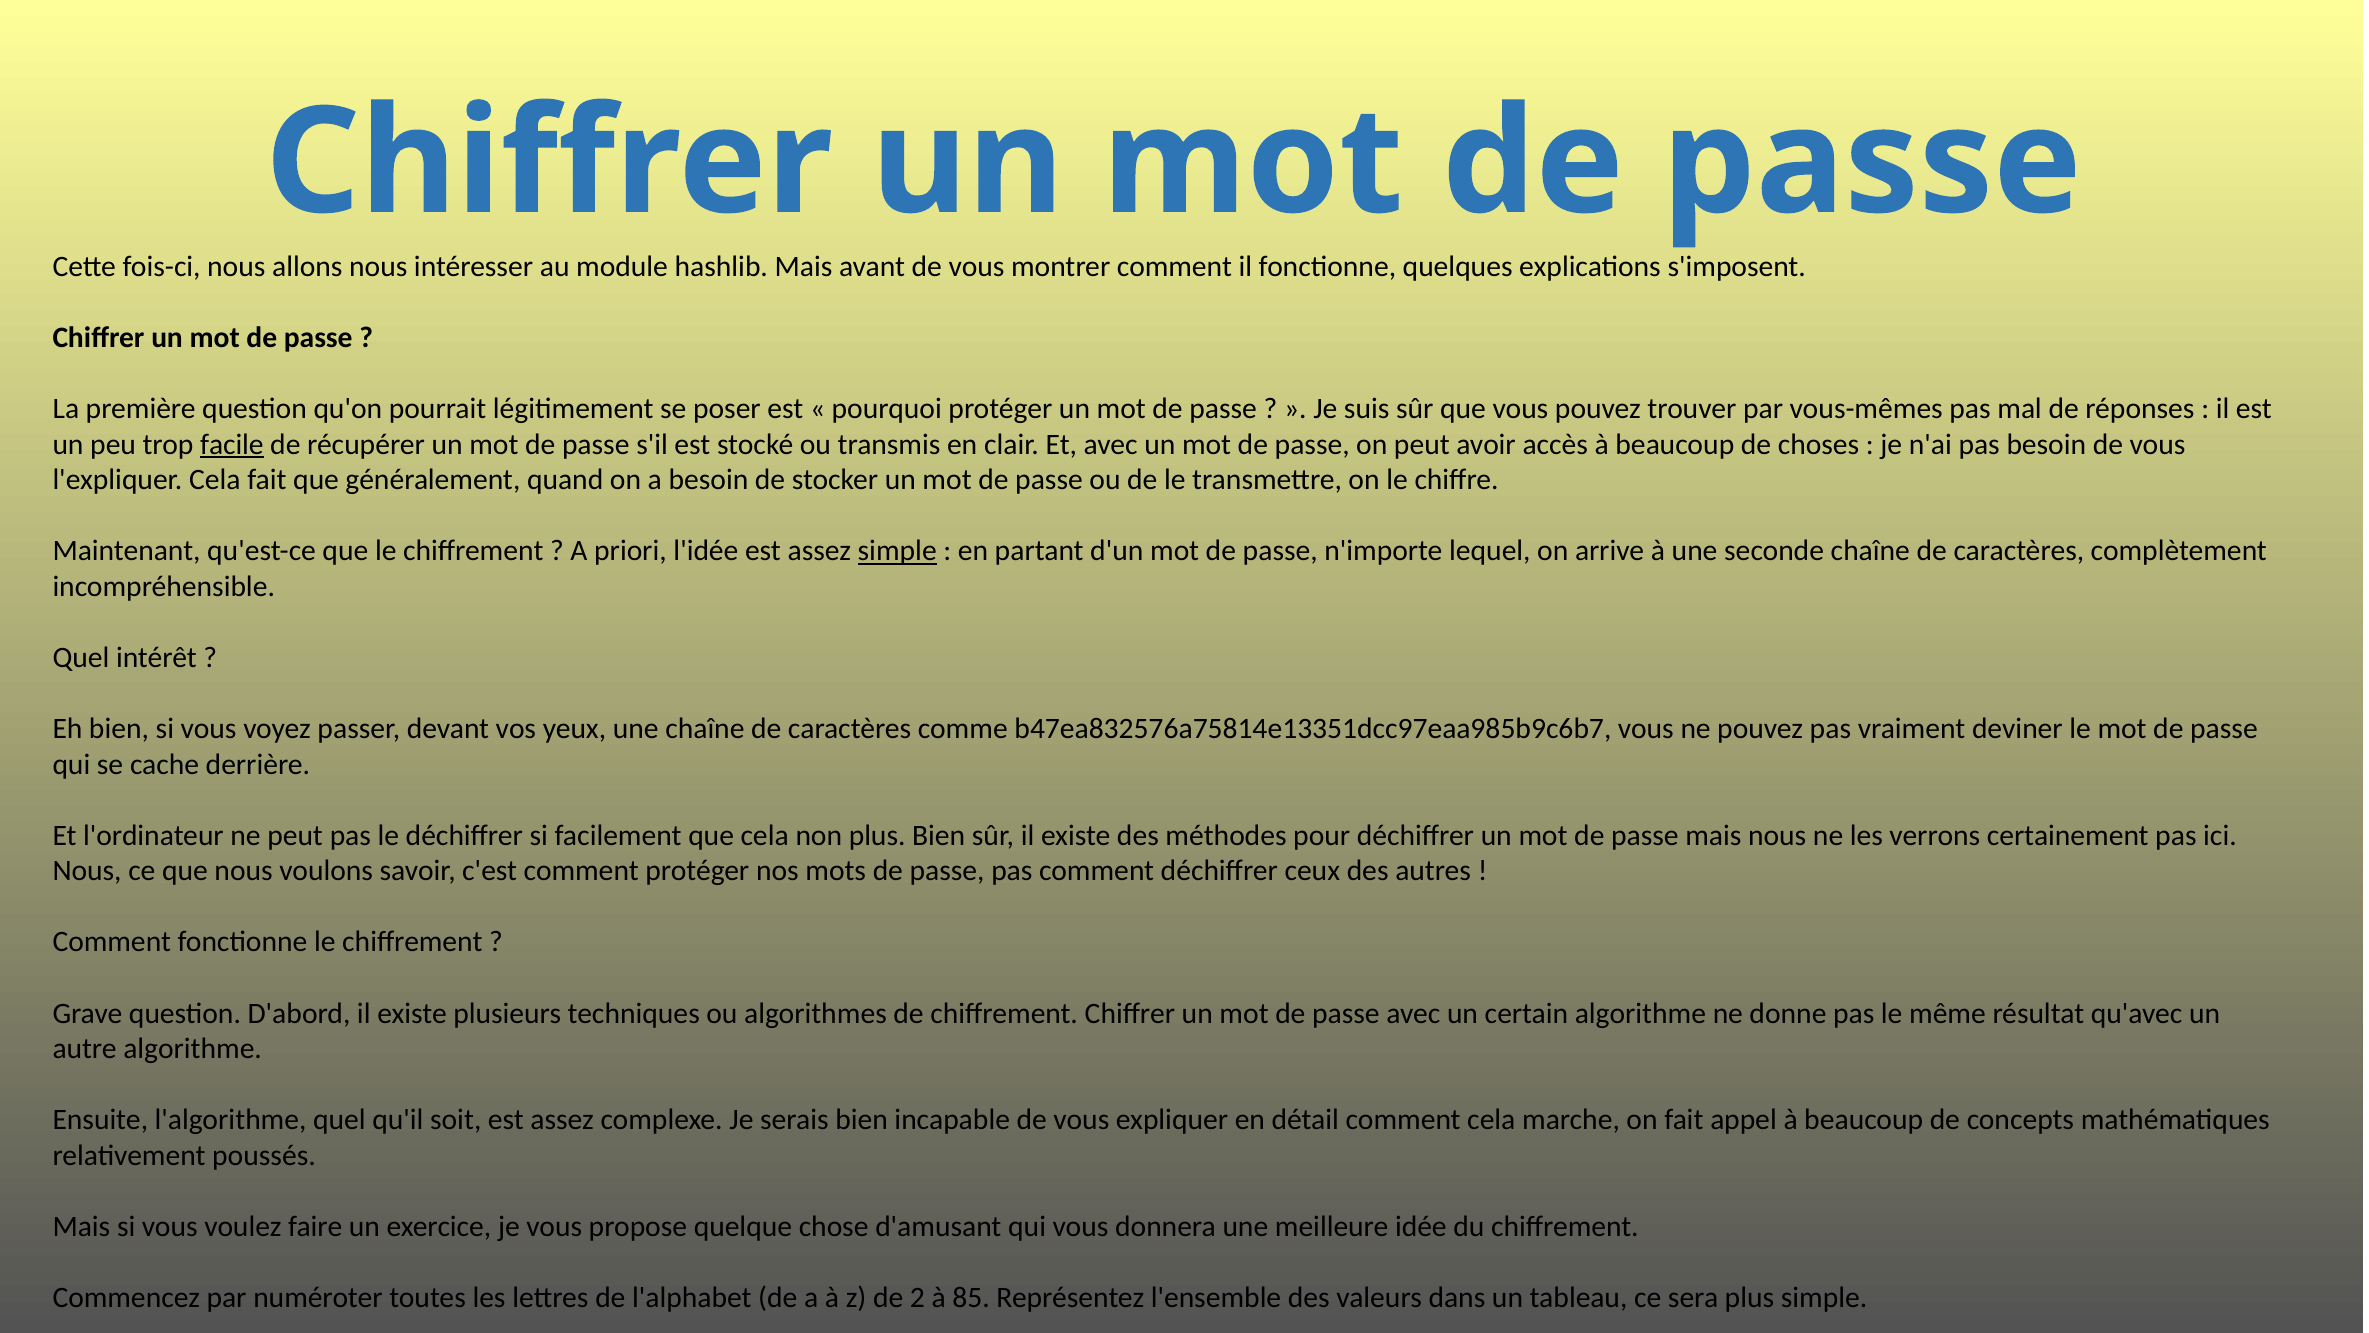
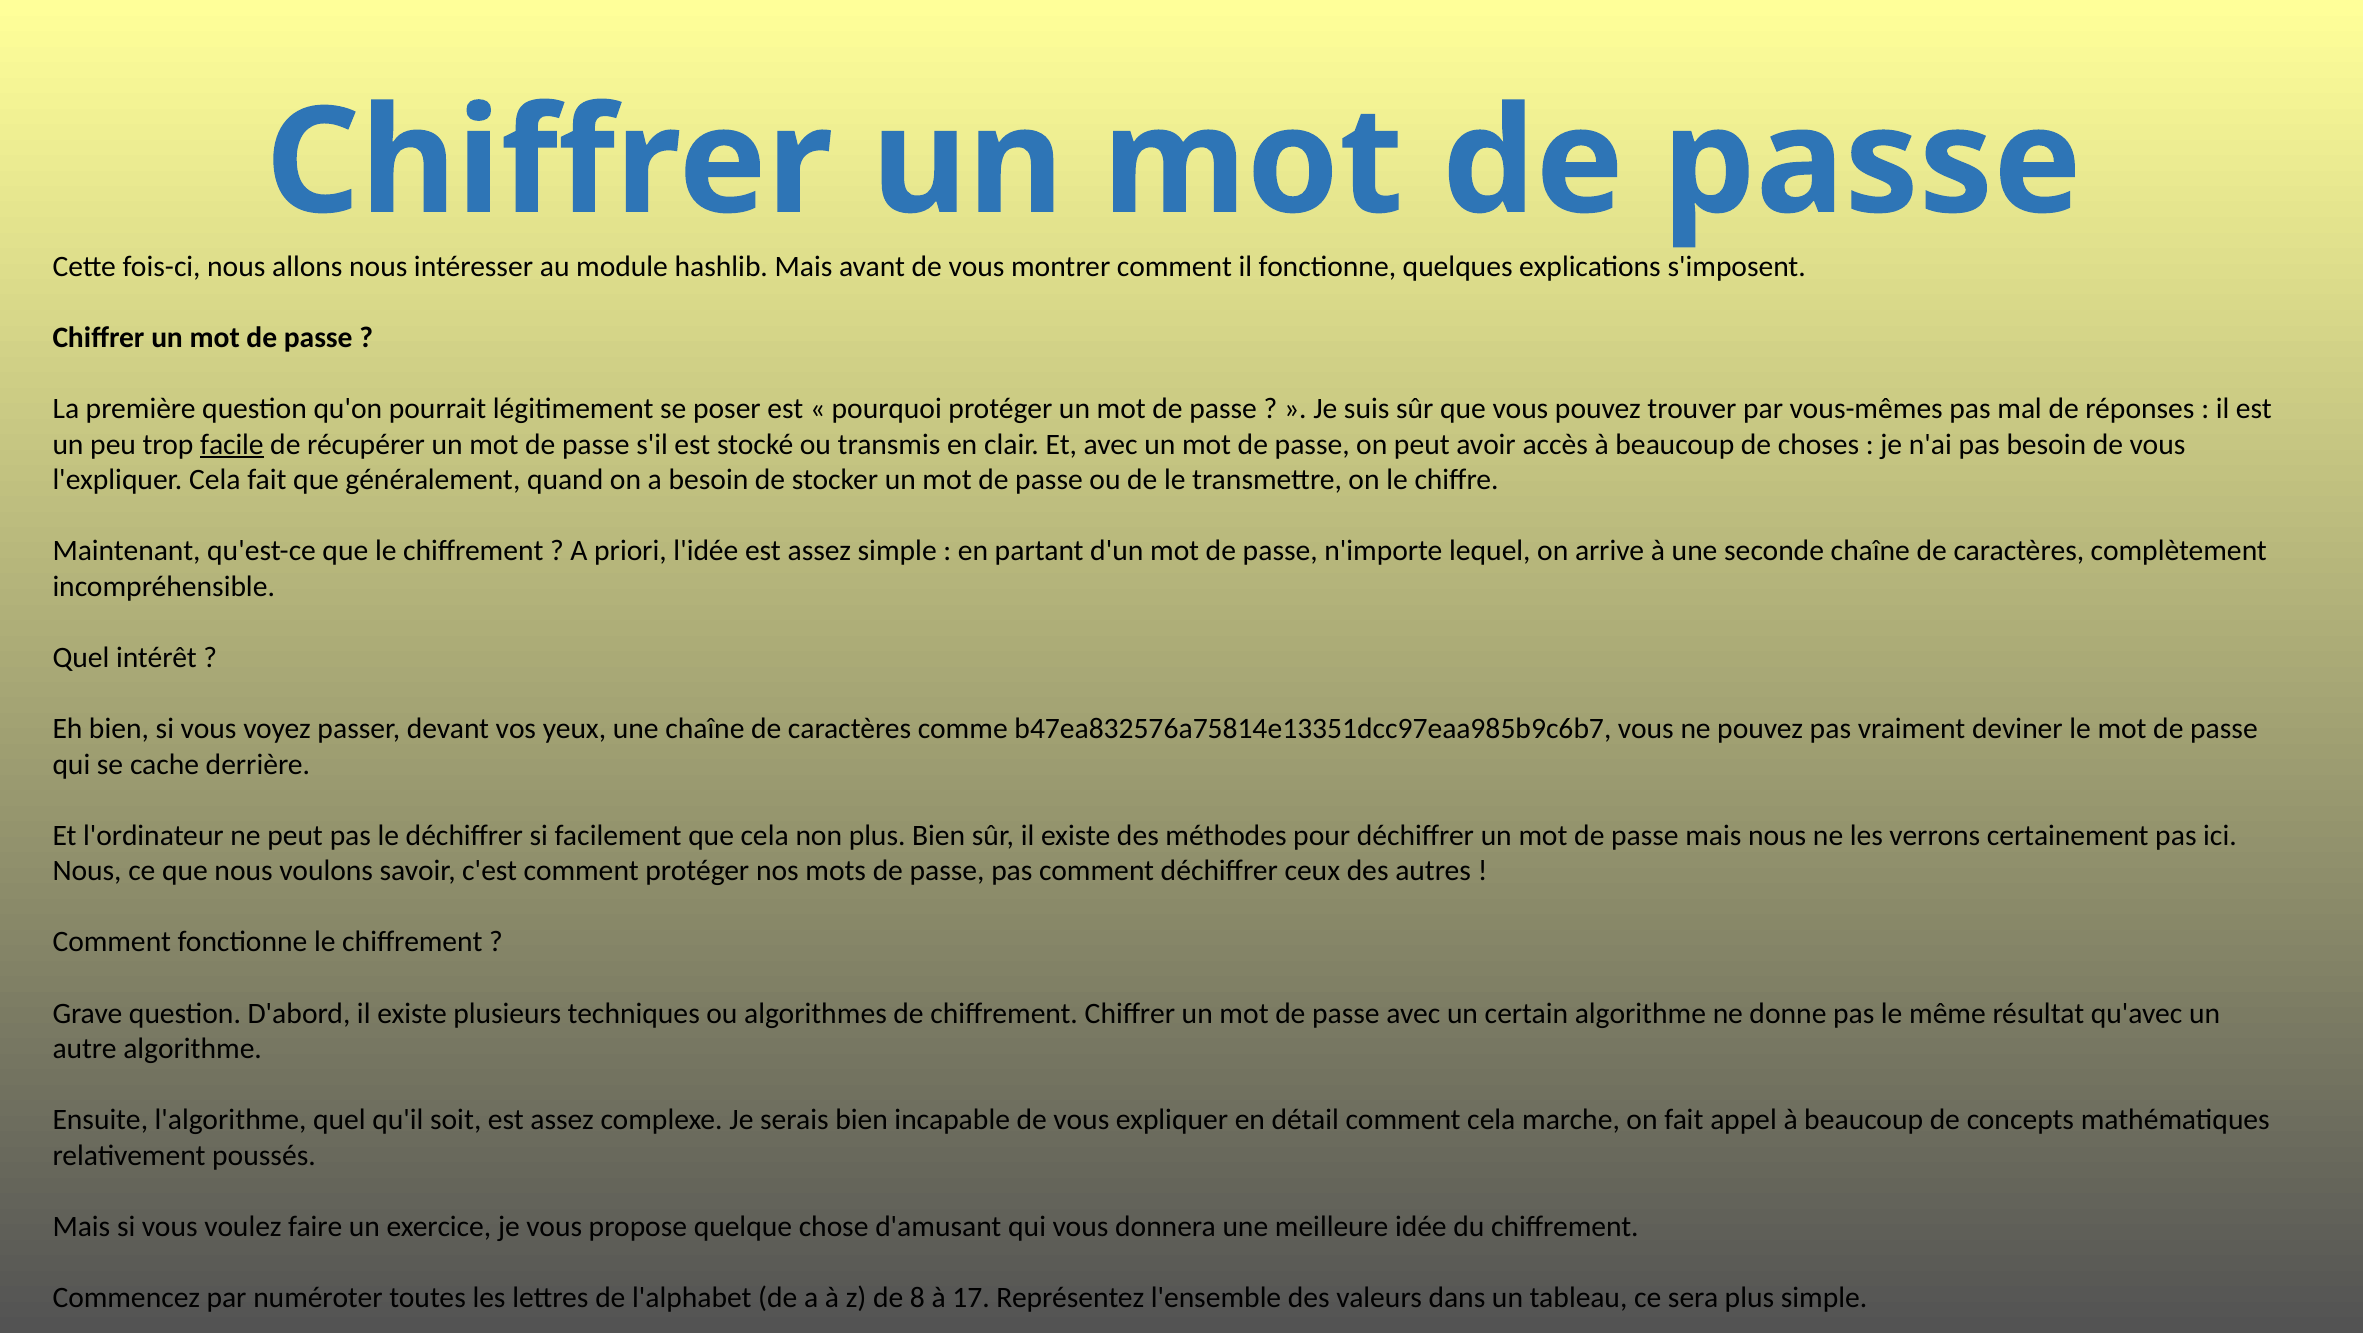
simple at (897, 551) underline: present -> none
2: 2 -> 8
85: 85 -> 17
